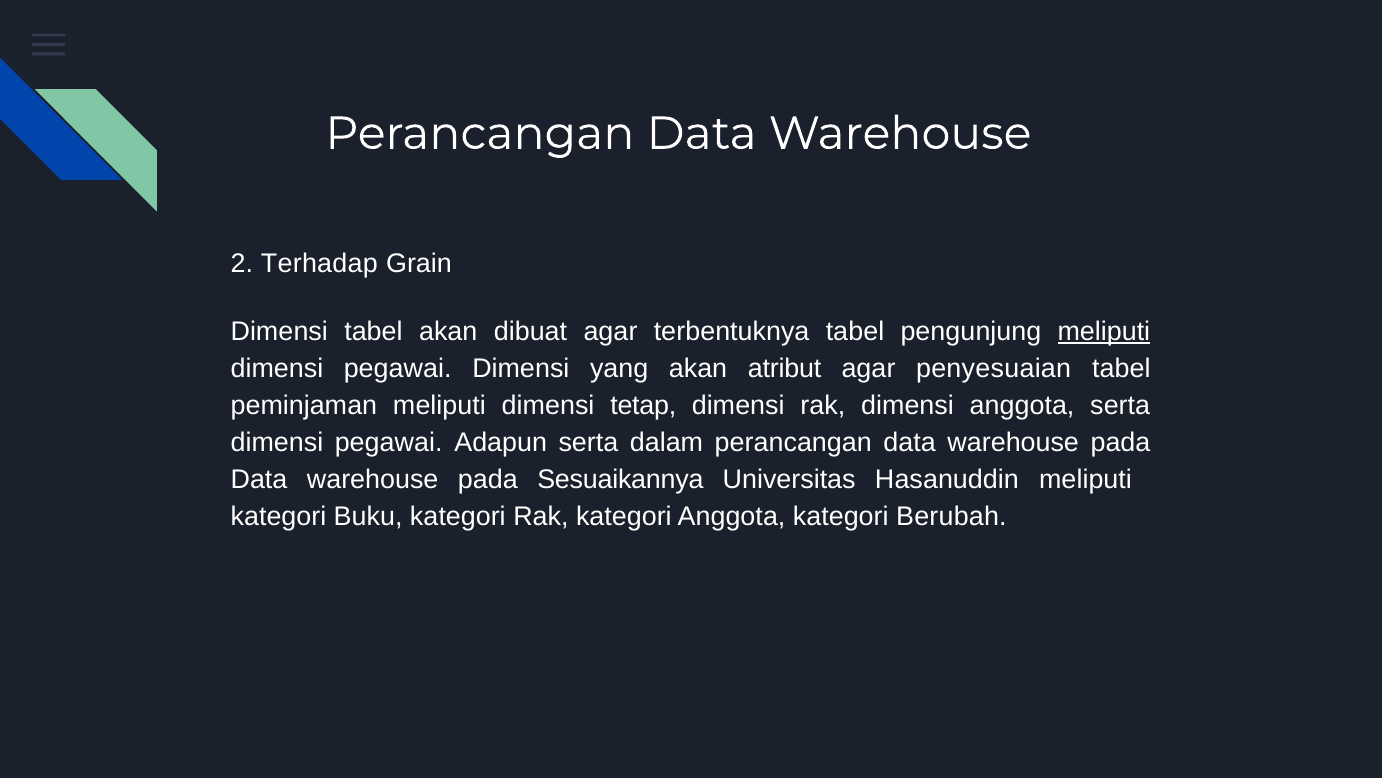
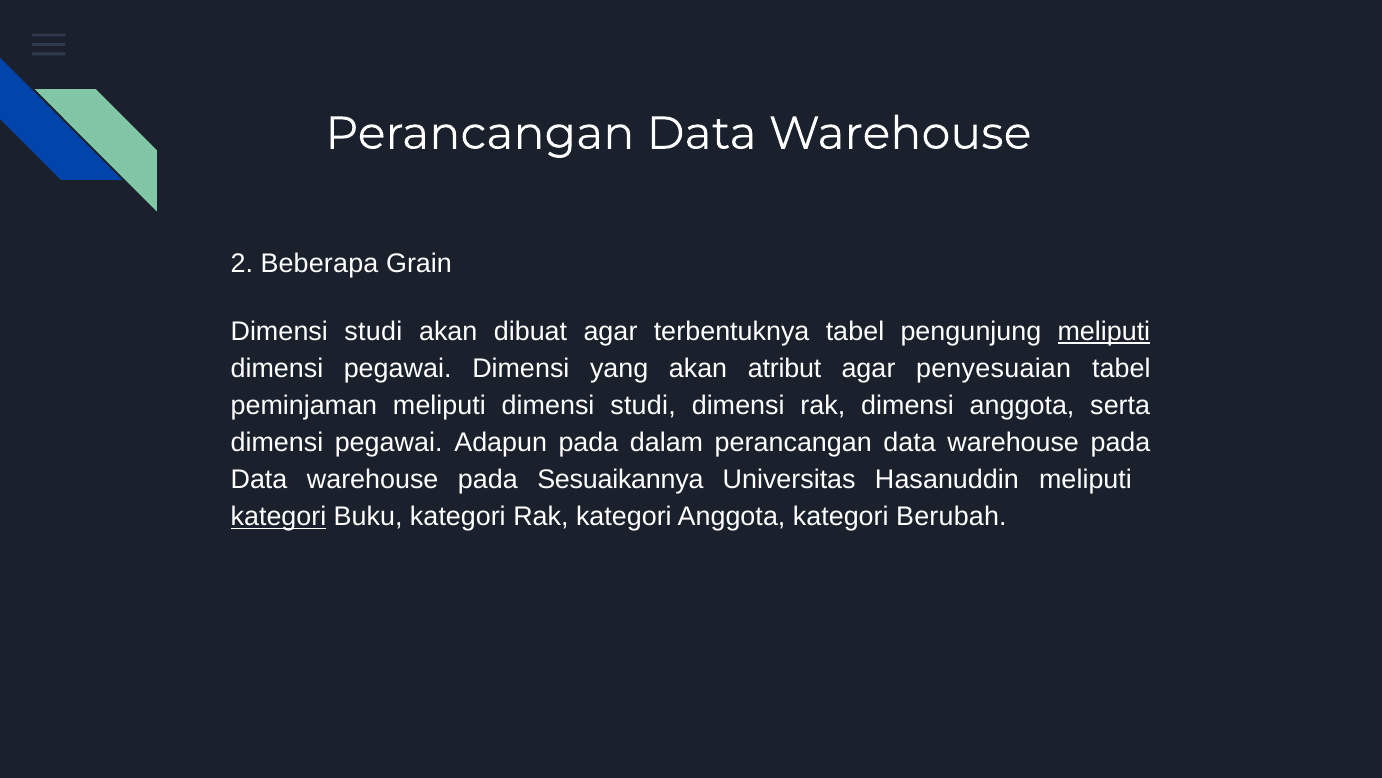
Terhadap: Terhadap -> Beberapa
tabel at (373, 331): tabel -> studi
meliputi dimensi tetap: tetap -> studi
Adapun serta: serta -> pada
kategori at (278, 517) underline: none -> present
